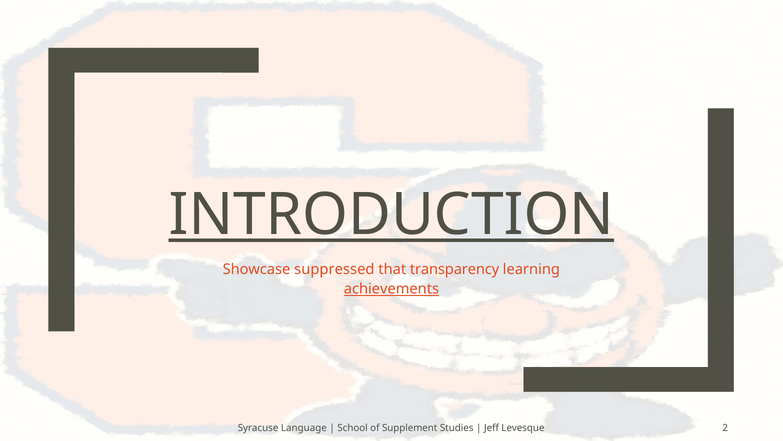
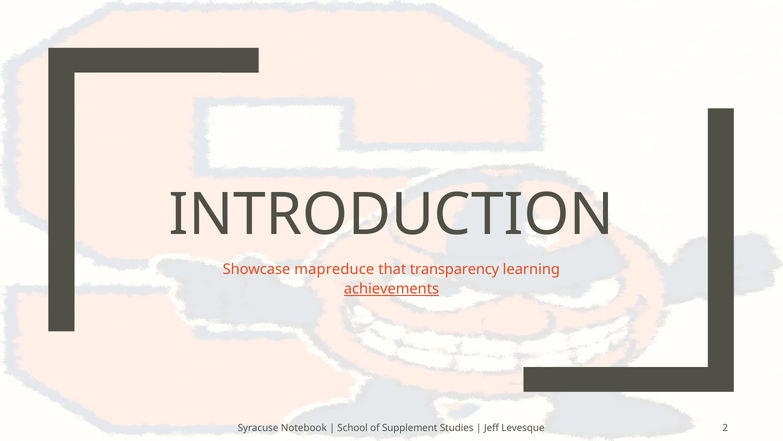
INTRODUCTION underline: present -> none
suppressed: suppressed -> mapreduce
Language: Language -> Notebook
